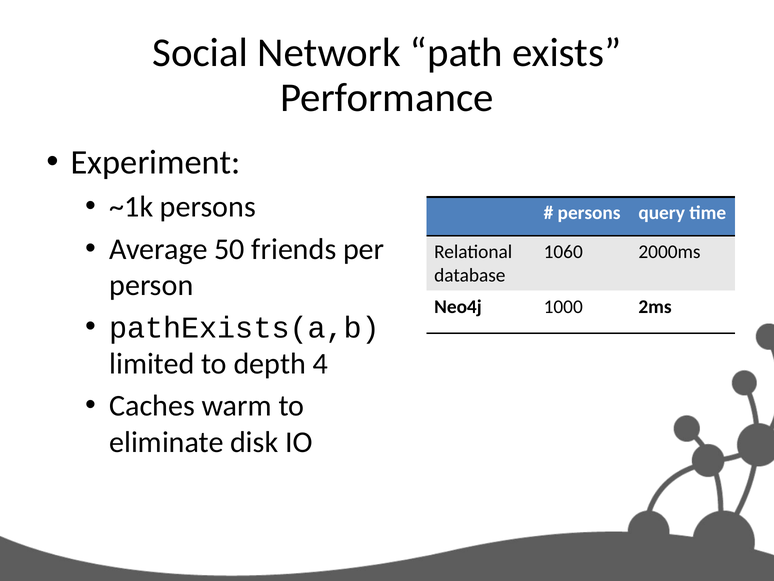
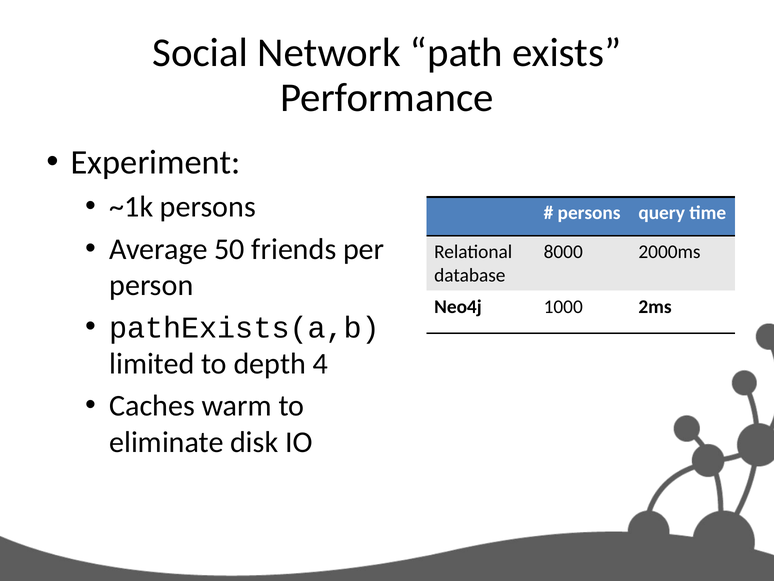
1060: 1060 -> 8000
